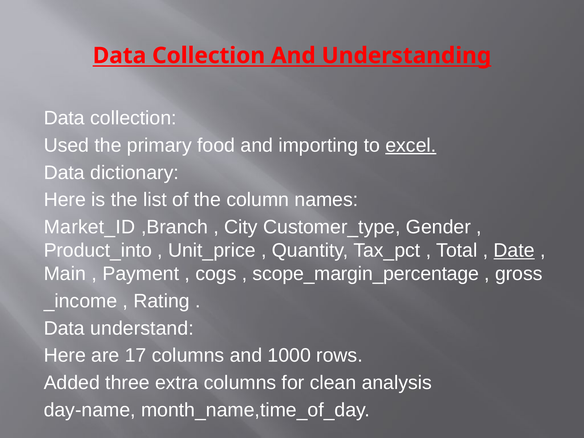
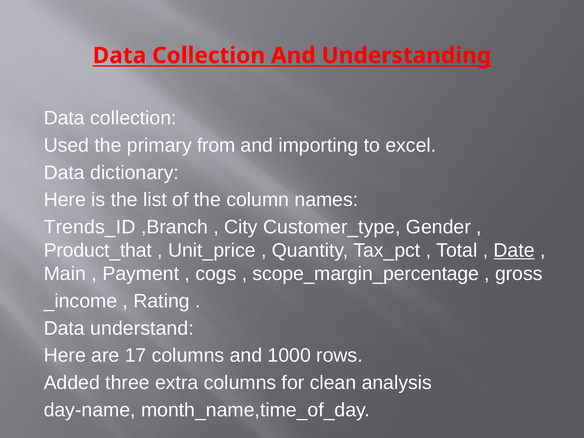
food: food -> from
excel underline: present -> none
Market_ID: Market_ID -> Trends_ID
Product_into: Product_into -> Product_that
